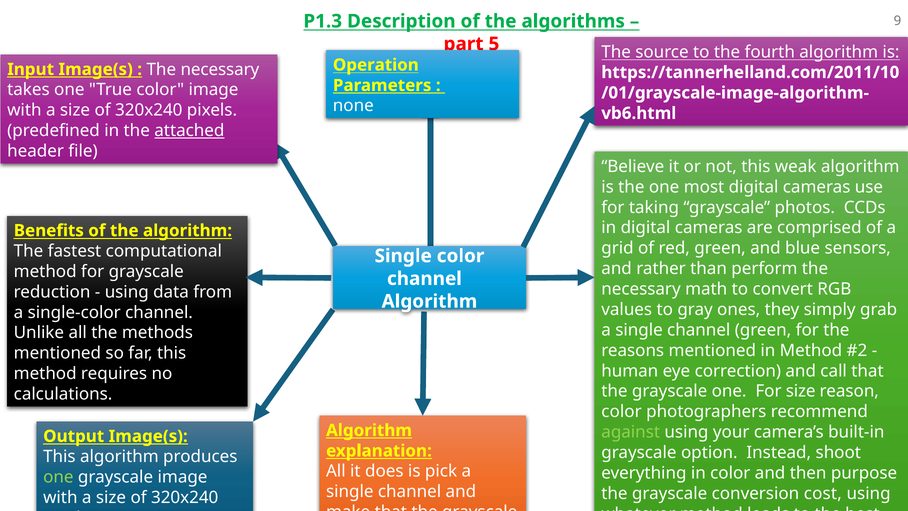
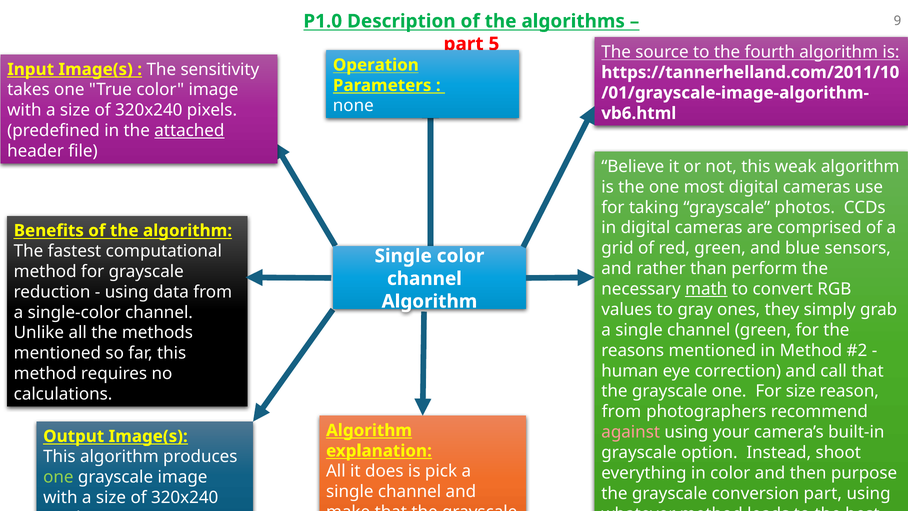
P1.3: P1.3 -> P1.0
necessary at (220, 69): necessary -> sensitivity
math underline: none -> present
color at (622, 412): color -> from
against colour: light green -> pink
conversion cost: cost -> part
